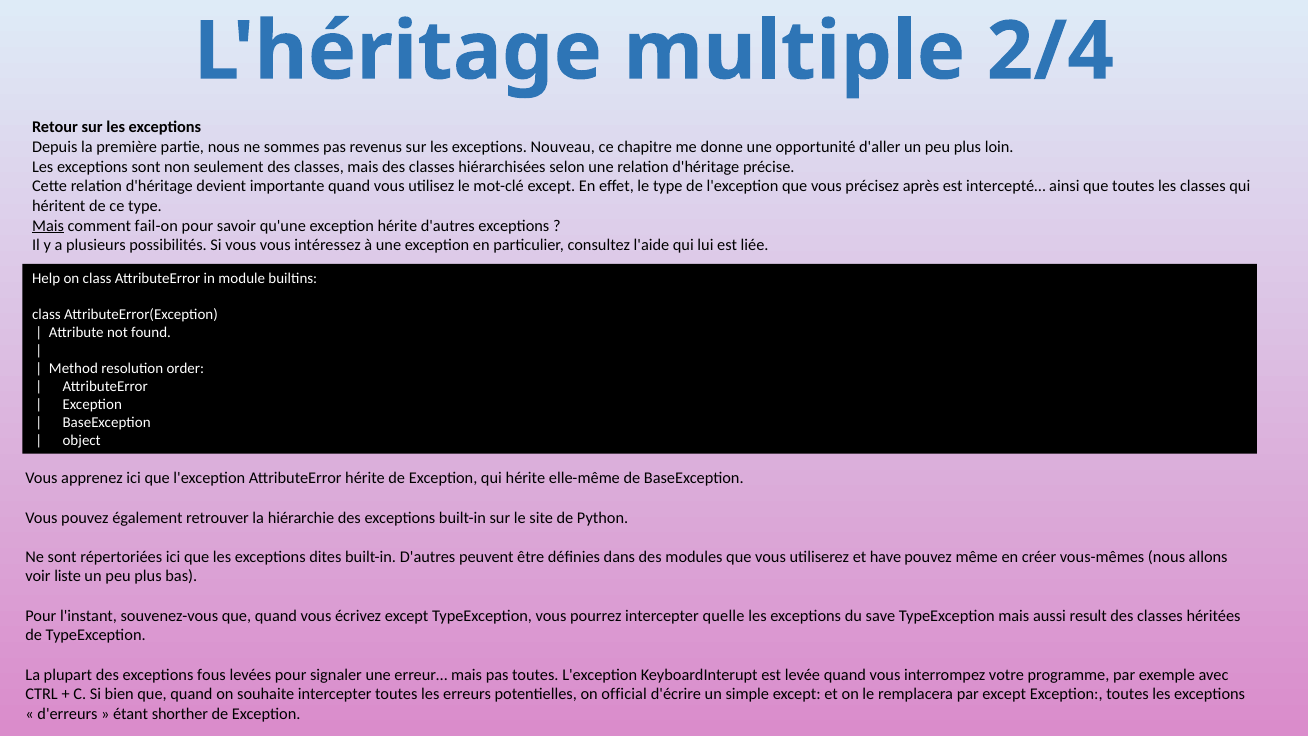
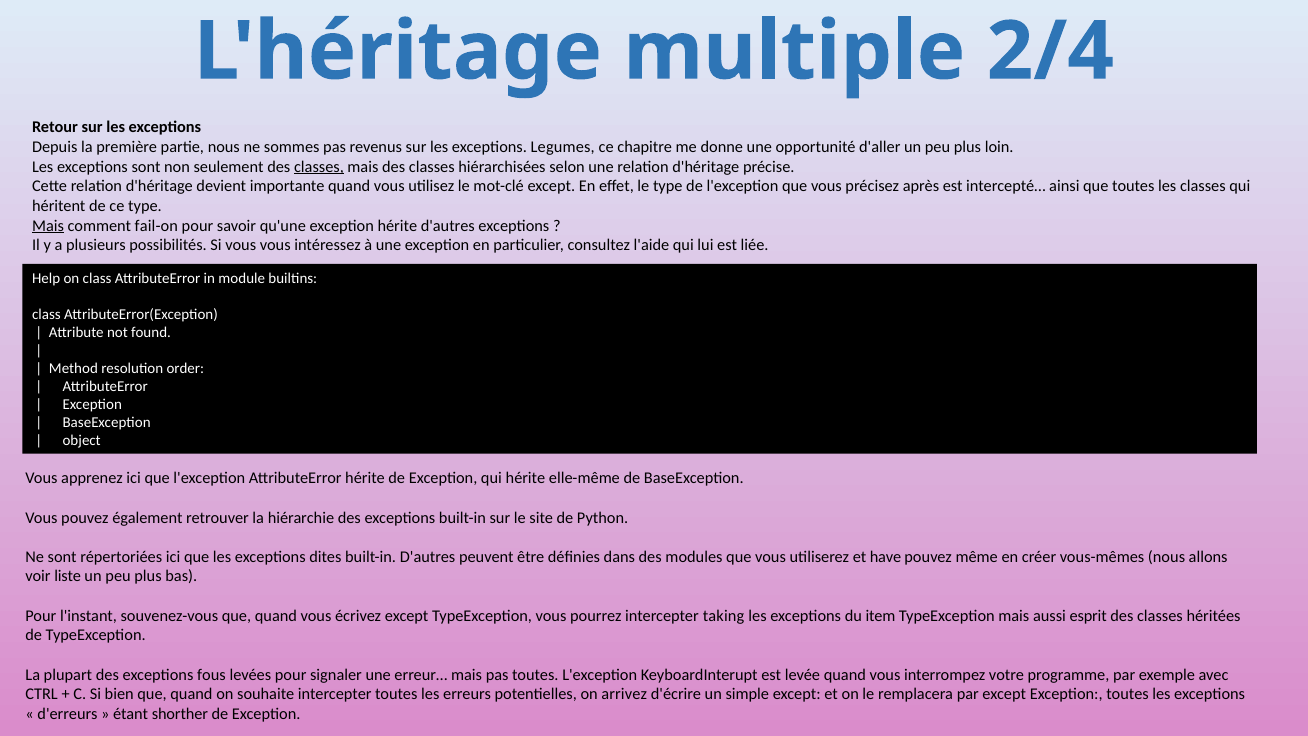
Nouveau: Nouveau -> Legumes
classes at (319, 167) underline: none -> present
quelle: quelle -> taking
save: save -> item
result: result -> esprit
official: official -> arrivez
